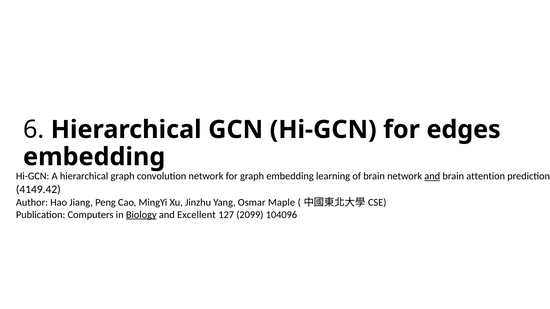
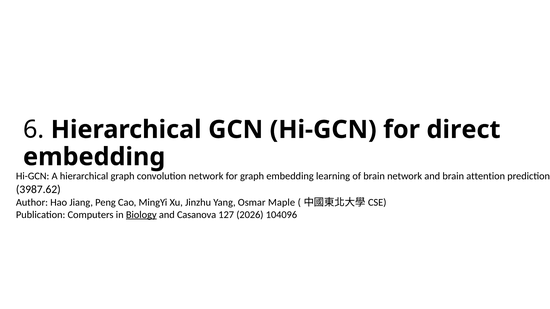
edges: edges -> direct
and at (432, 176) underline: present -> none
4149.42: 4149.42 -> 3987.62
Excellent: Excellent -> Casanova
2099: 2099 -> 2026
